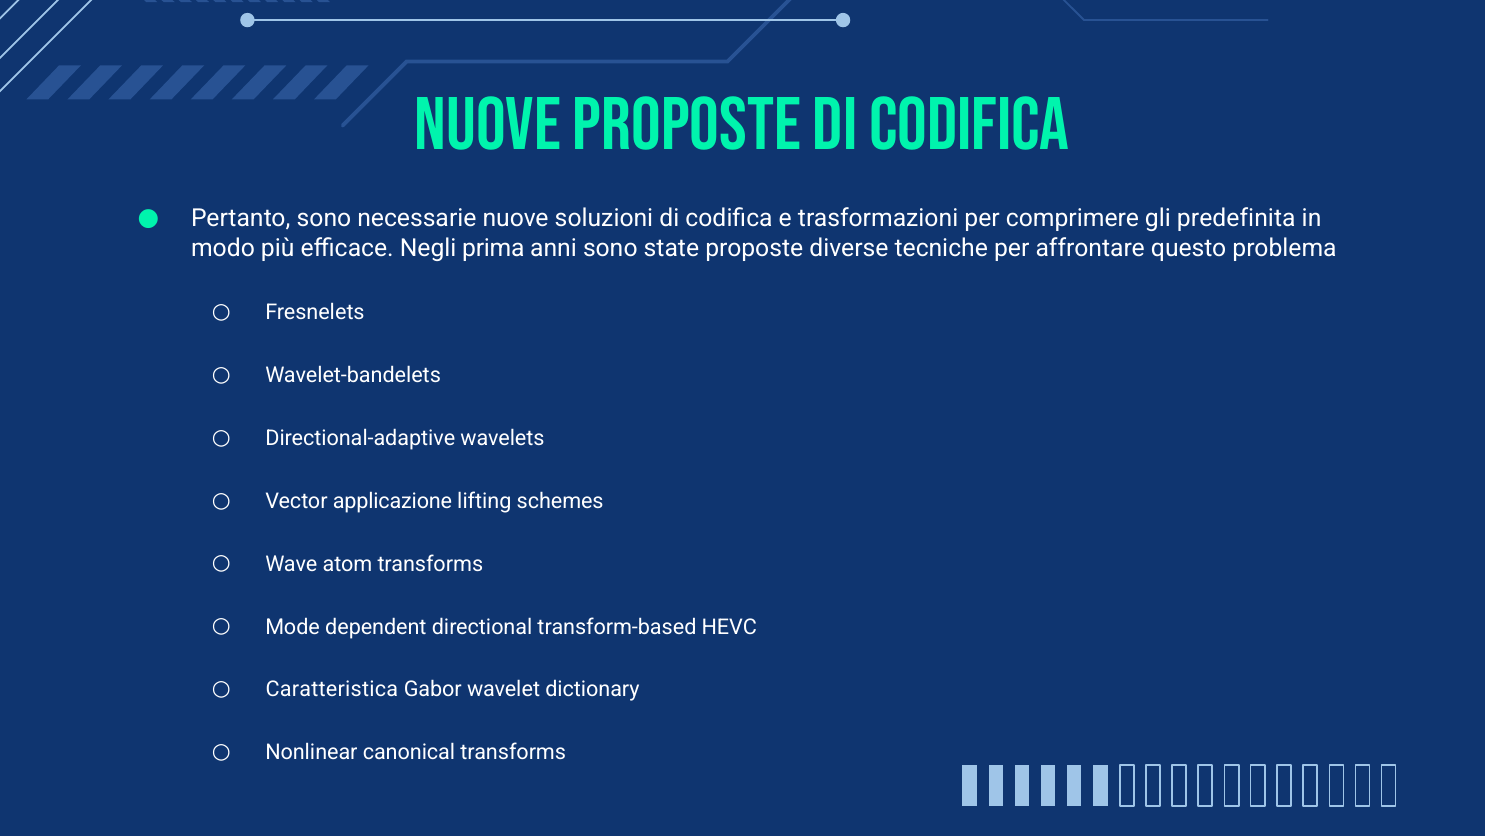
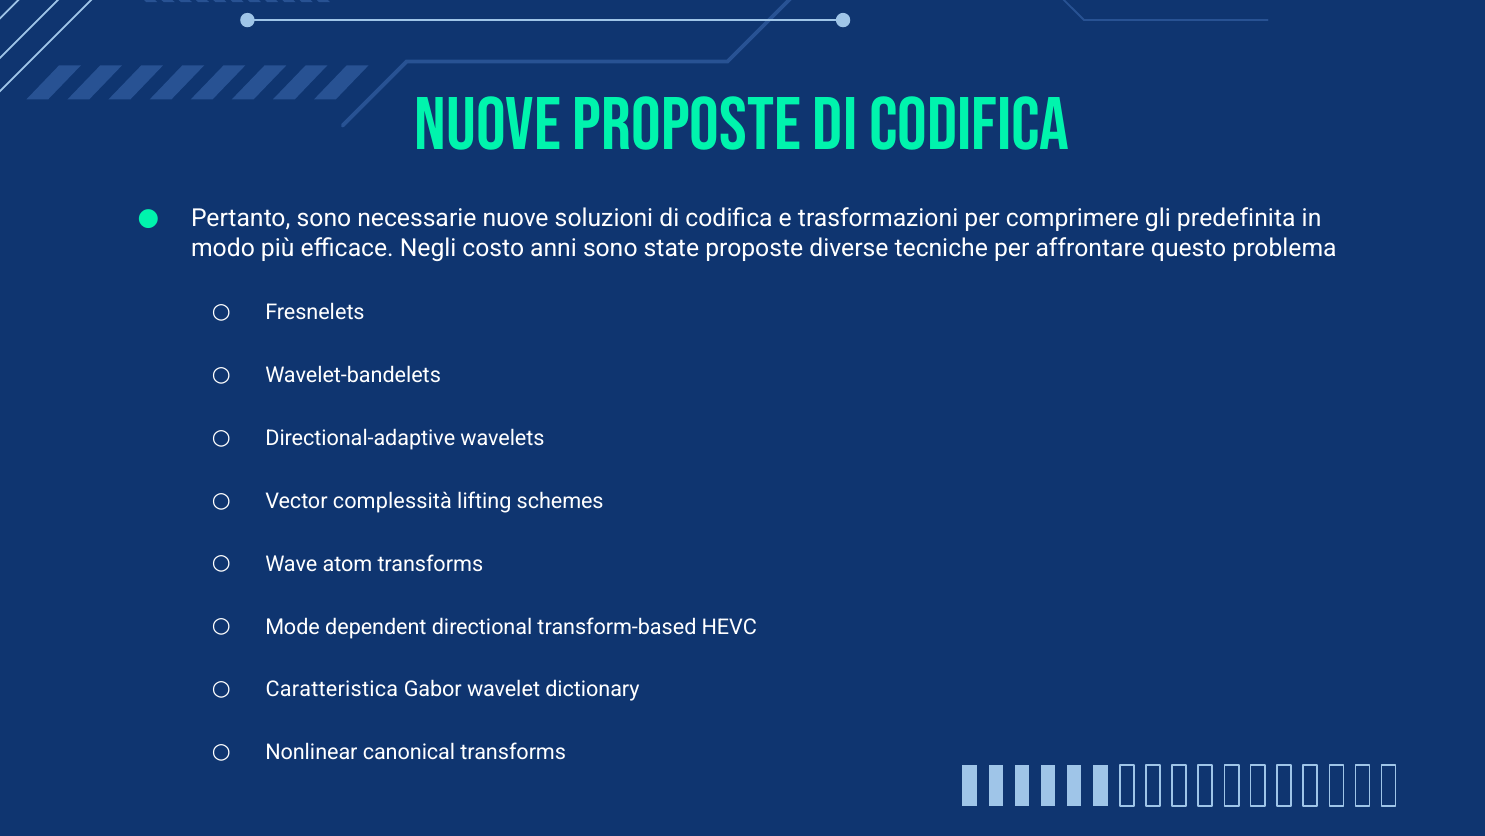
prima: prima -> costo
applicazione: applicazione -> complessità
